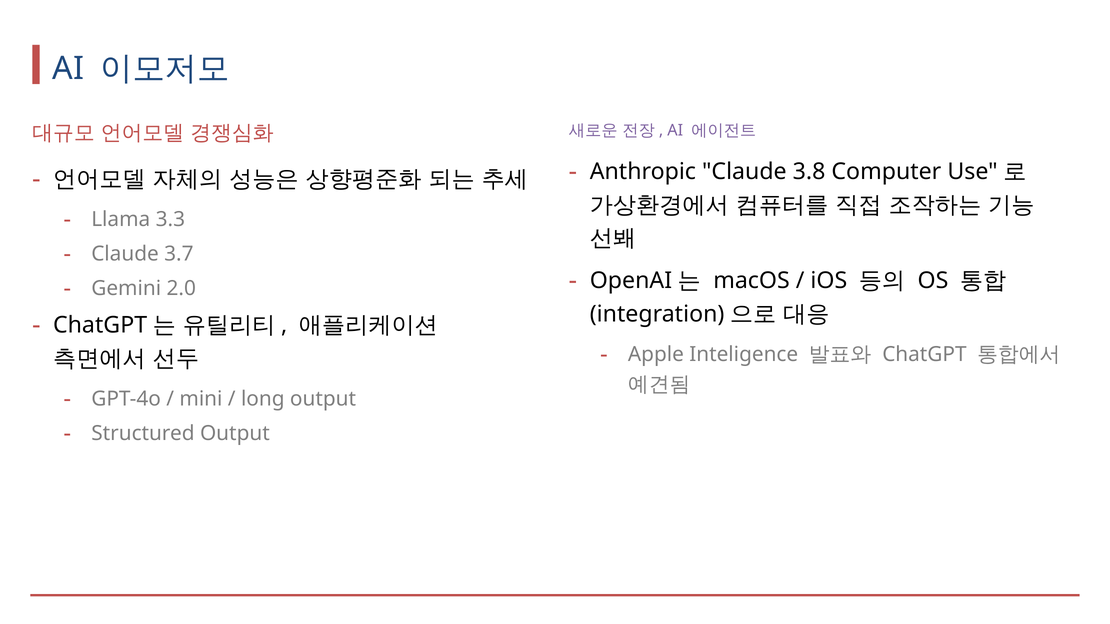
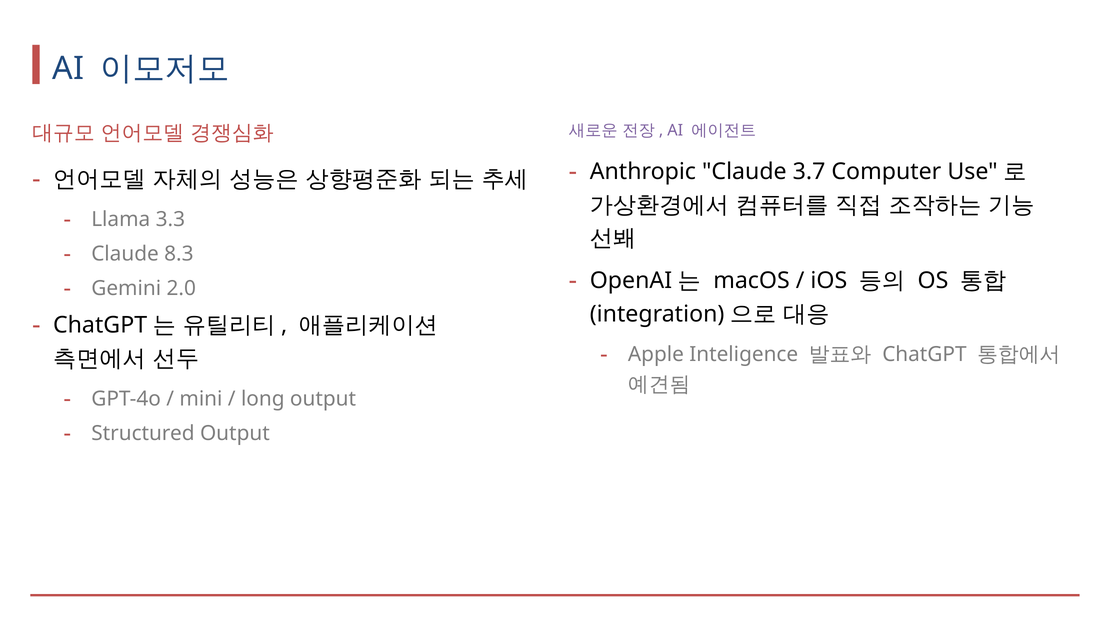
3.8: 3.8 -> 3.7
3.7: 3.7 -> 8.3
